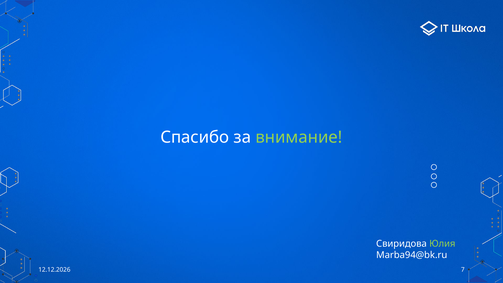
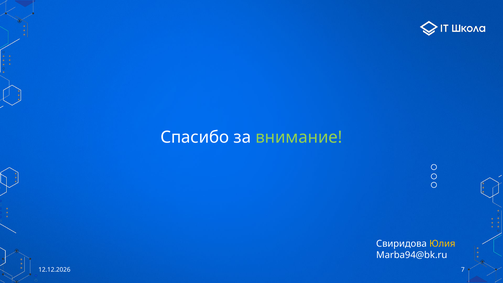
Юлия colour: light green -> yellow
